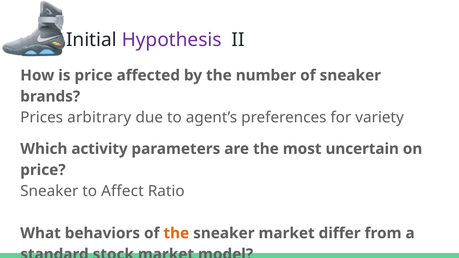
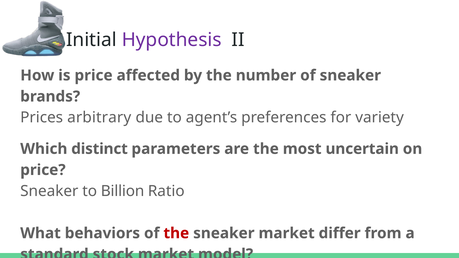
activity: activity -> distinct
Affect: Affect -> Billion
the at (176, 233) colour: orange -> red
